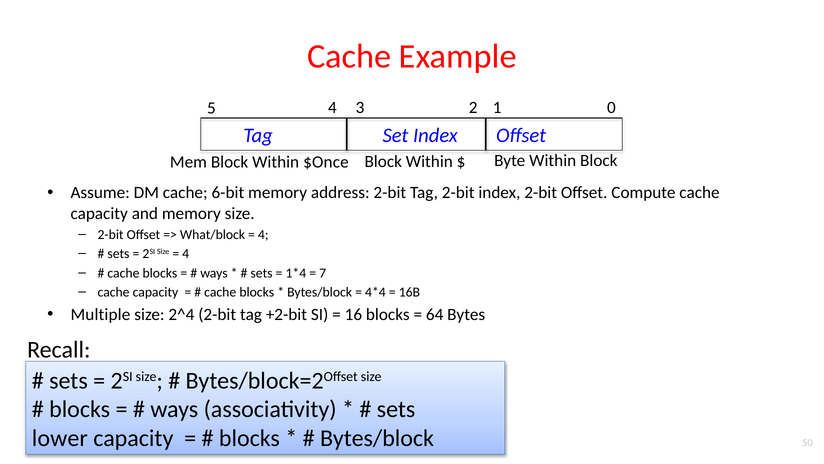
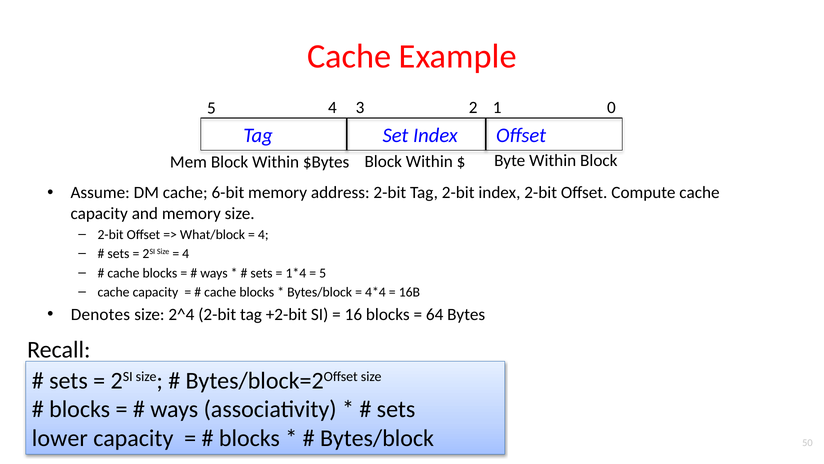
$Once: $Once -> $Bytes
7 at (323, 273): 7 -> 5
Multiple: Multiple -> Denotes
